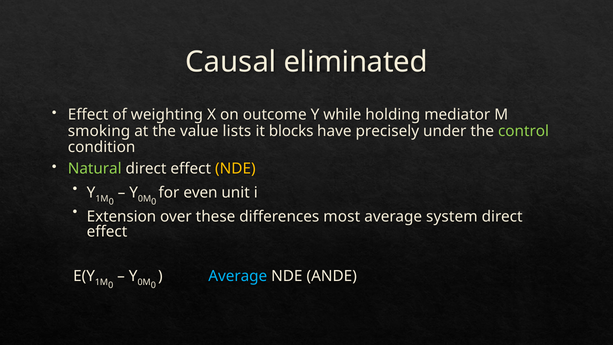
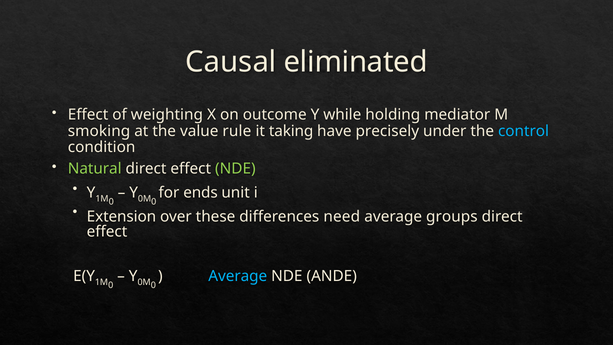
lists: lists -> rule
blocks: blocks -> taking
control colour: light green -> light blue
NDE at (235, 169) colour: yellow -> light green
even: even -> ends
most: most -> need
system: system -> groups
